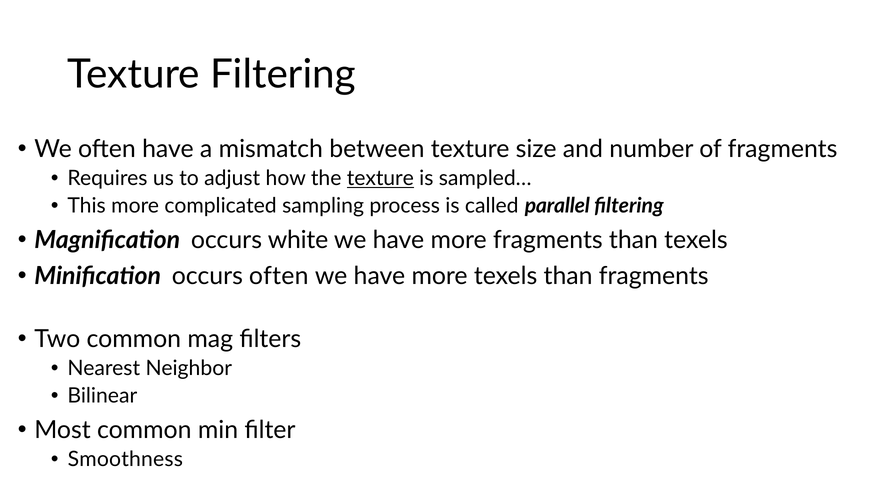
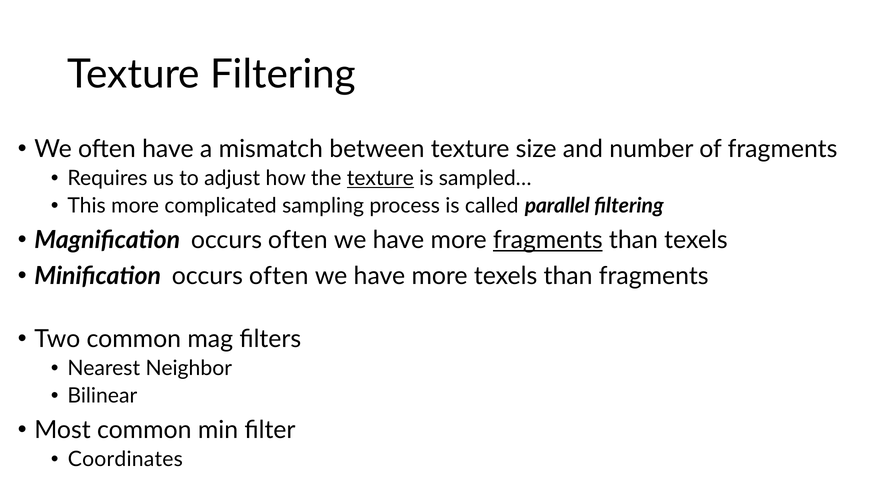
Magnification occurs white: white -> often
fragments at (548, 240) underline: none -> present
Smoothness: Smoothness -> Coordinates
